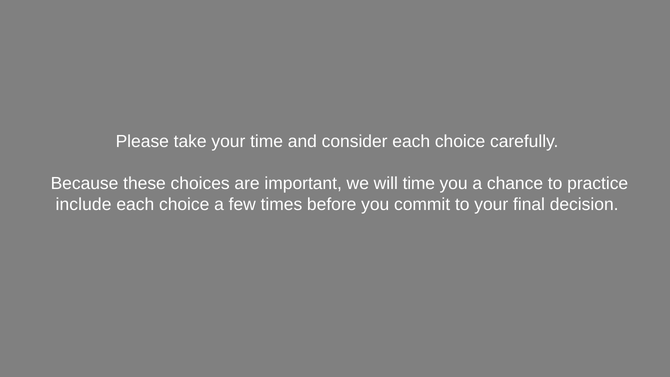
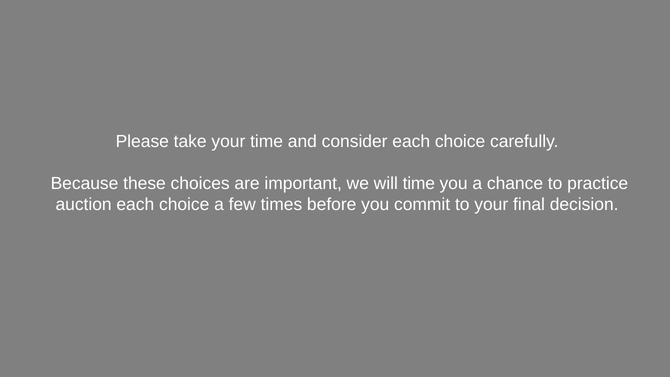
include: include -> auction
